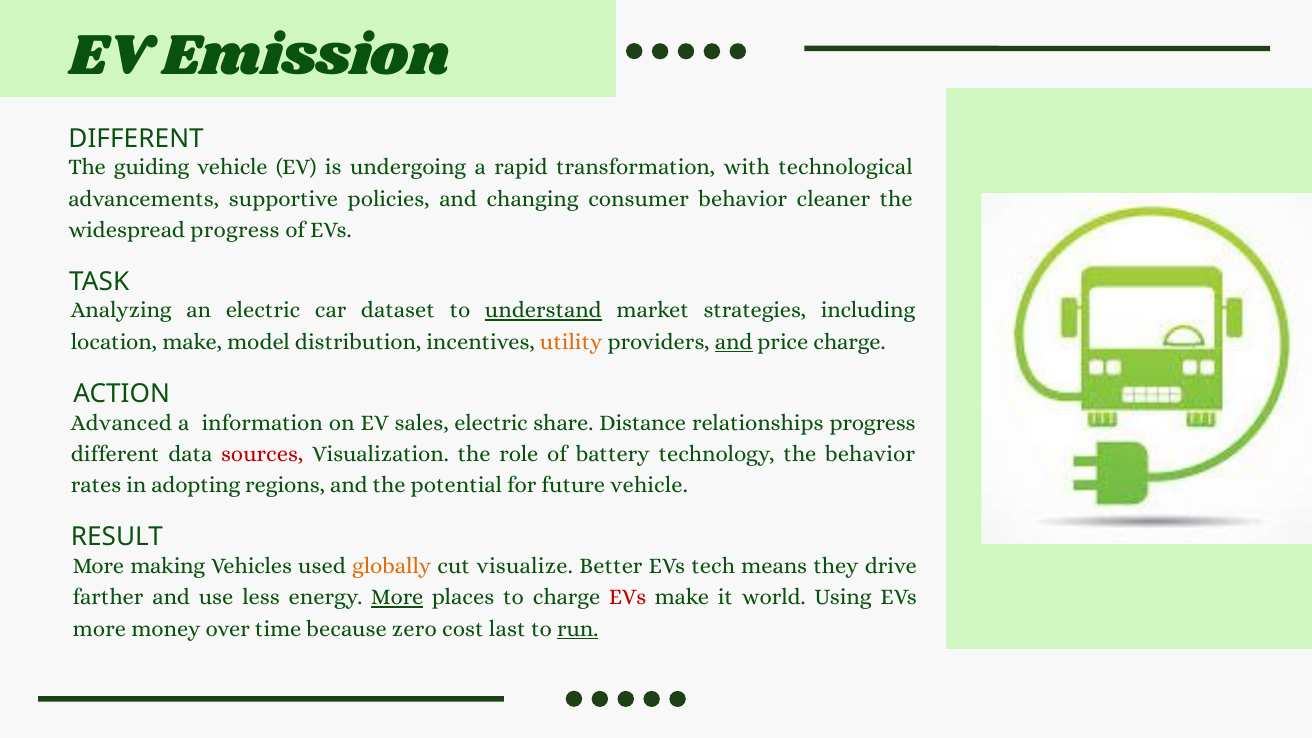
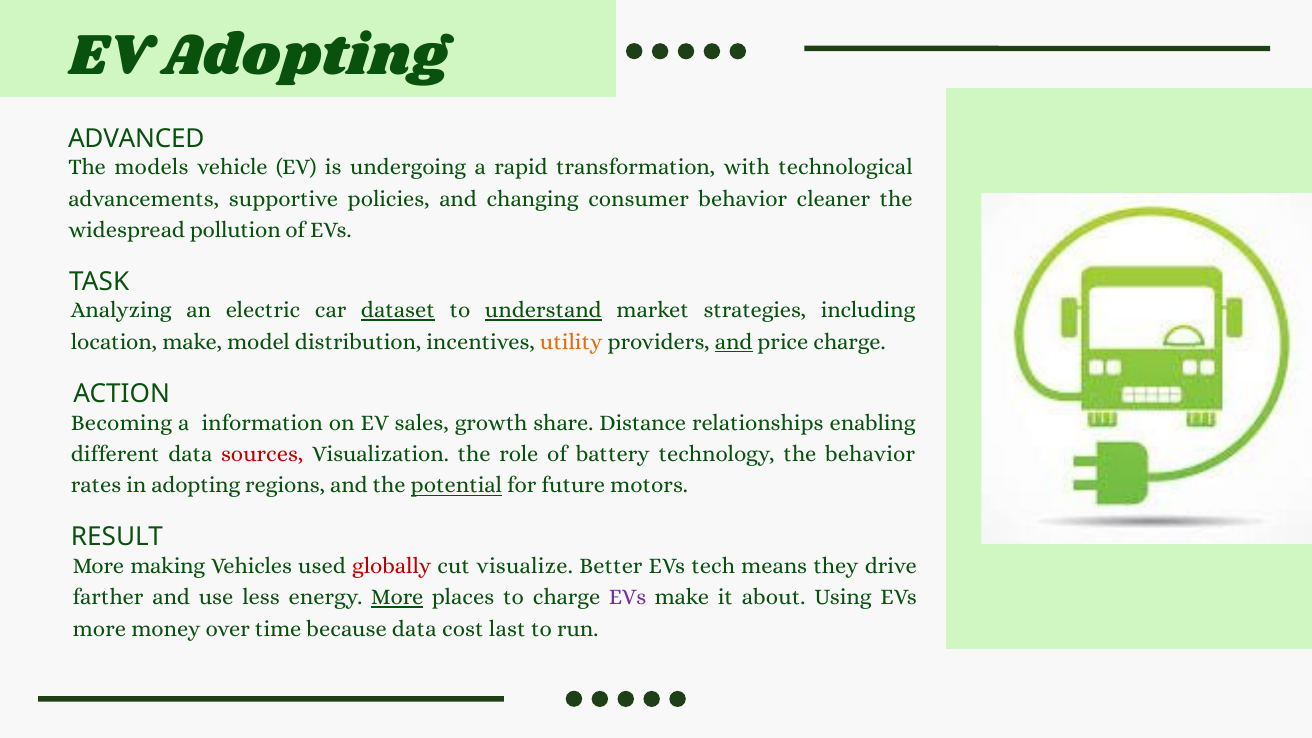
EV Emission: Emission -> Adopting
DIFFERENT at (136, 139): DIFFERENT -> ADVANCED
guiding: guiding -> models
widespread progress: progress -> pollution
dataset underline: none -> present
Advanced: Advanced -> Becoming
sales electric: electric -> growth
relationships progress: progress -> enabling
potential underline: none -> present
future vehicle: vehicle -> motors
globally colour: orange -> red
EVs at (628, 597) colour: red -> purple
world: world -> about
because zero: zero -> data
run underline: present -> none
